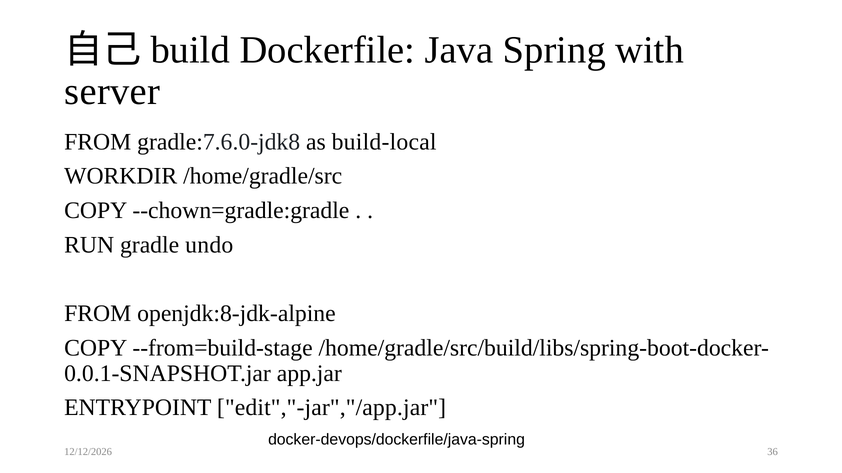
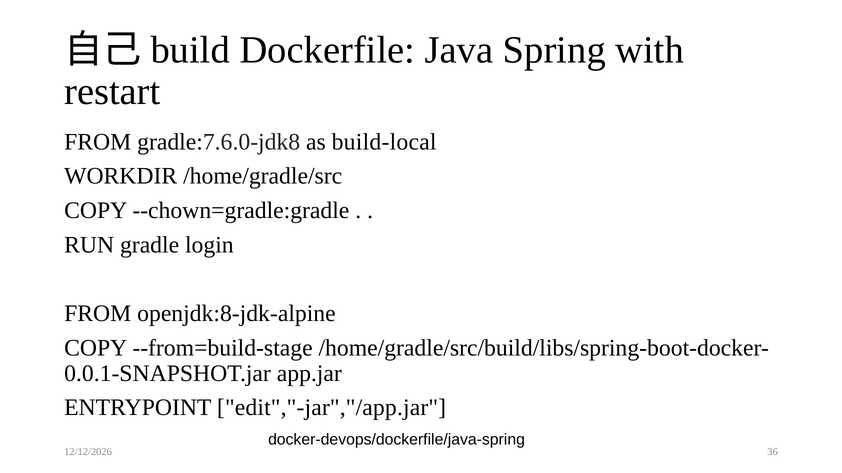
server: server -> restart
undo: undo -> login
